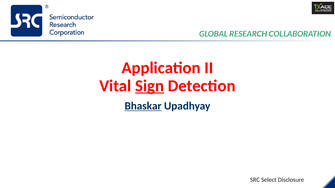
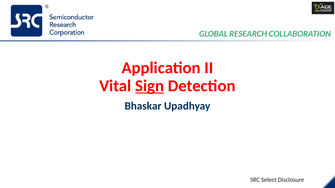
Bhaskar underline: present -> none
